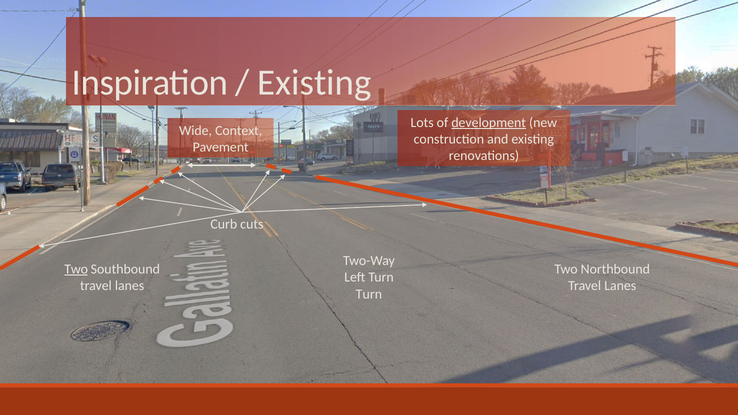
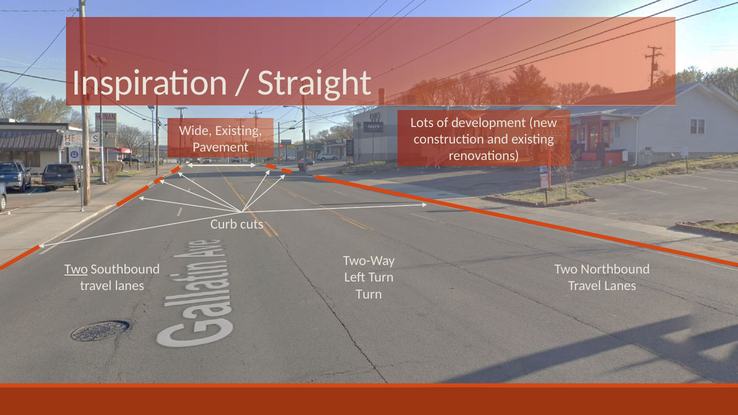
Existing at (314, 83): Existing -> Straight
development underline: present -> none
Wide Context: Context -> Existing
